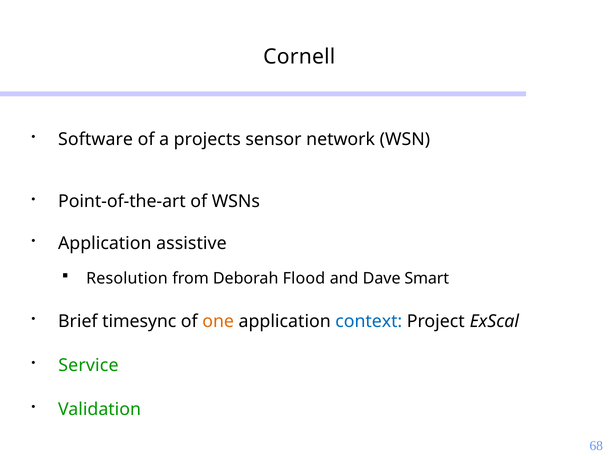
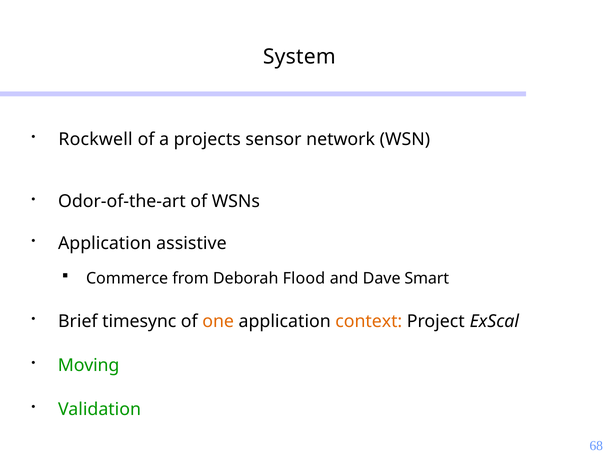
Cornell: Cornell -> System
Software: Software -> Rockwell
Point-of-the-art: Point-of-the-art -> Odor-of-the-art
Resolution: Resolution -> Commerce
context colour: blue -> orange
Service: Service -> Moving
